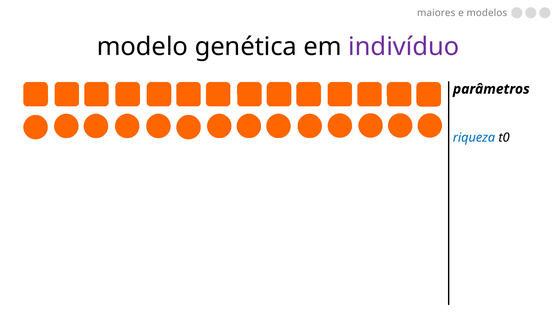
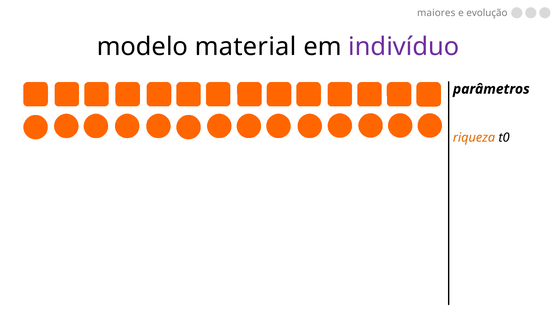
modelos: modelos -> evolução
genética: genética -> material
riqueza colour: blue -> orange
